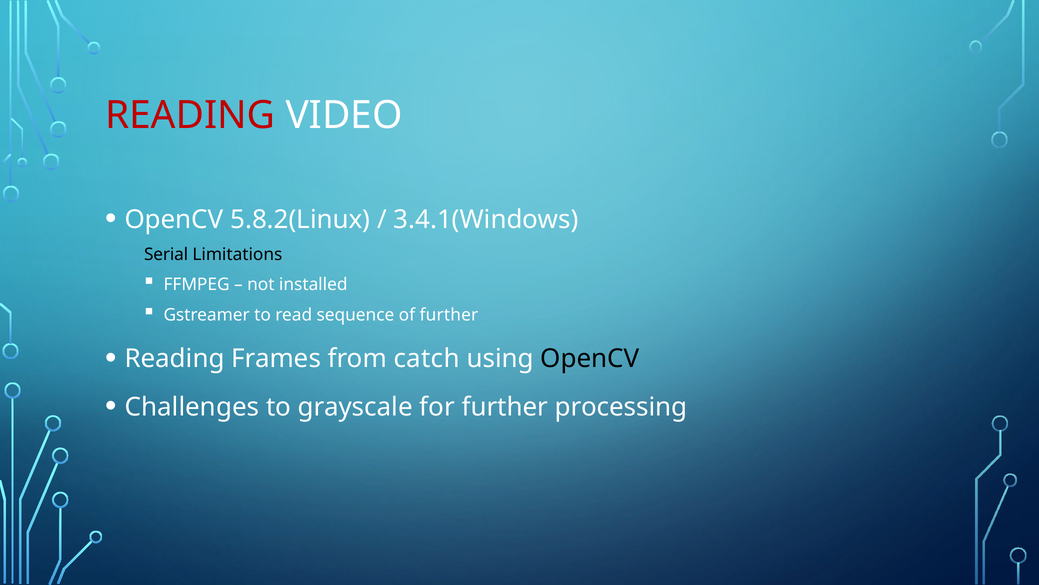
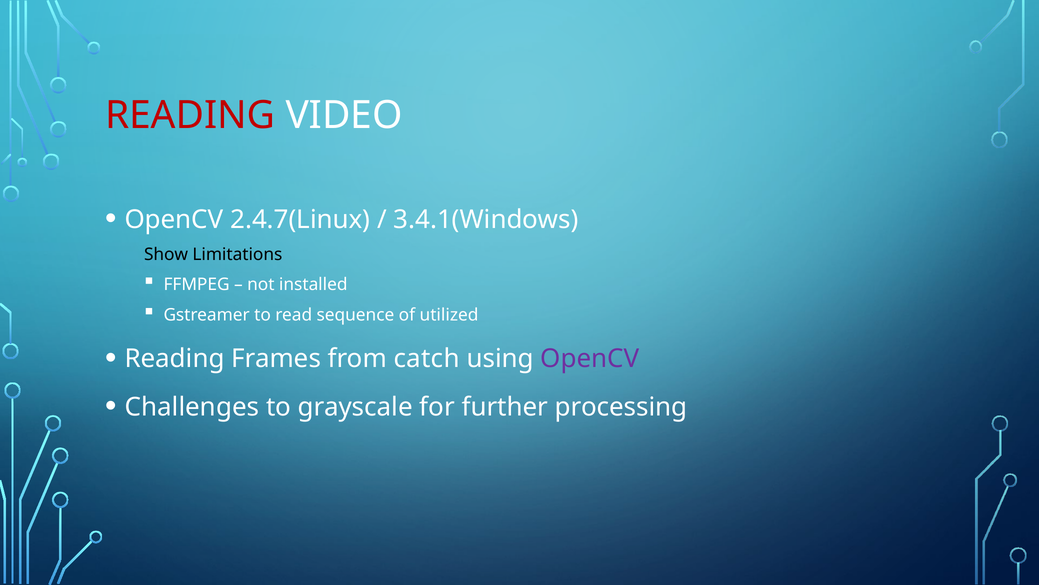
5.8.2(Linux: 5.8.2(Linux -> 2.4.7(Linux
Serial: Serial -> Show
of further: further -> utilized
OpenCV at (590, 358) colour: black -> purple
